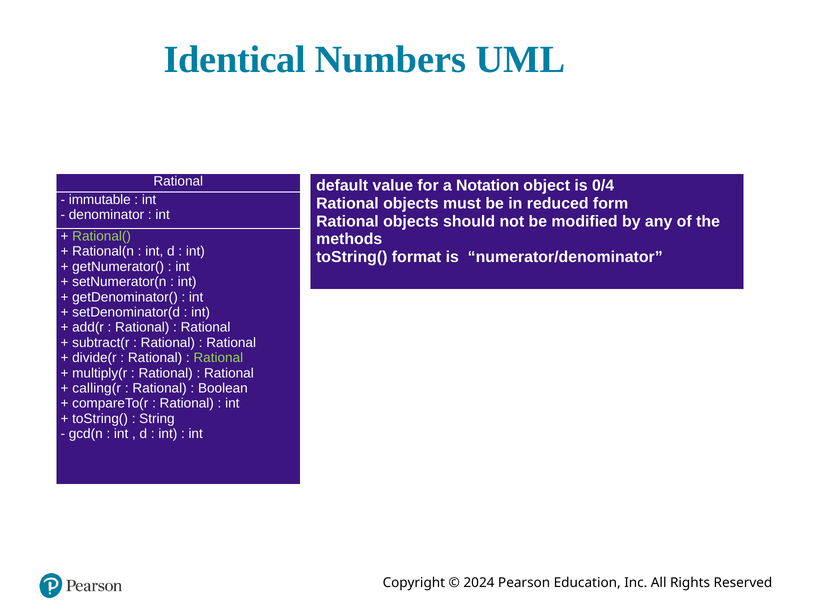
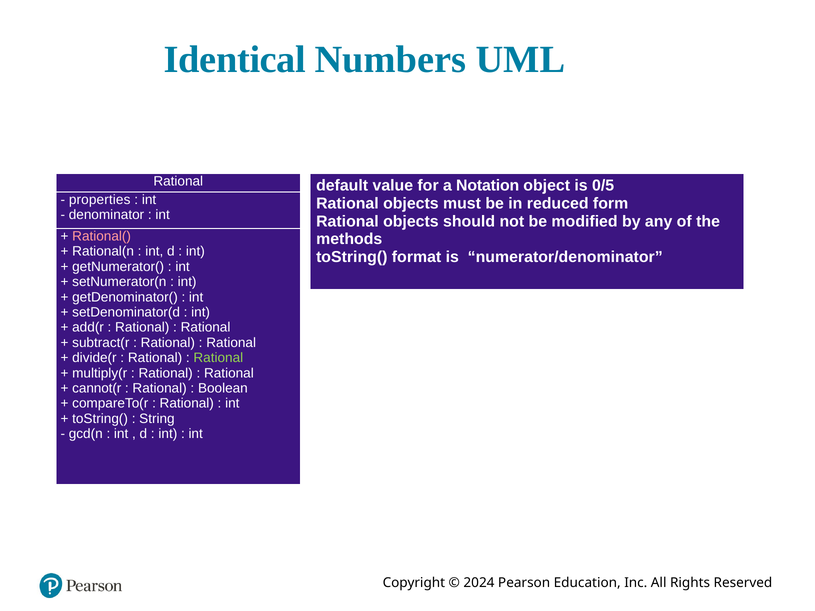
0/4: 0/4 -> 0/5
immutable: immutable -> properties
Rational( colour: light green -> pink
calling(r: calling(r -> cannot(r
